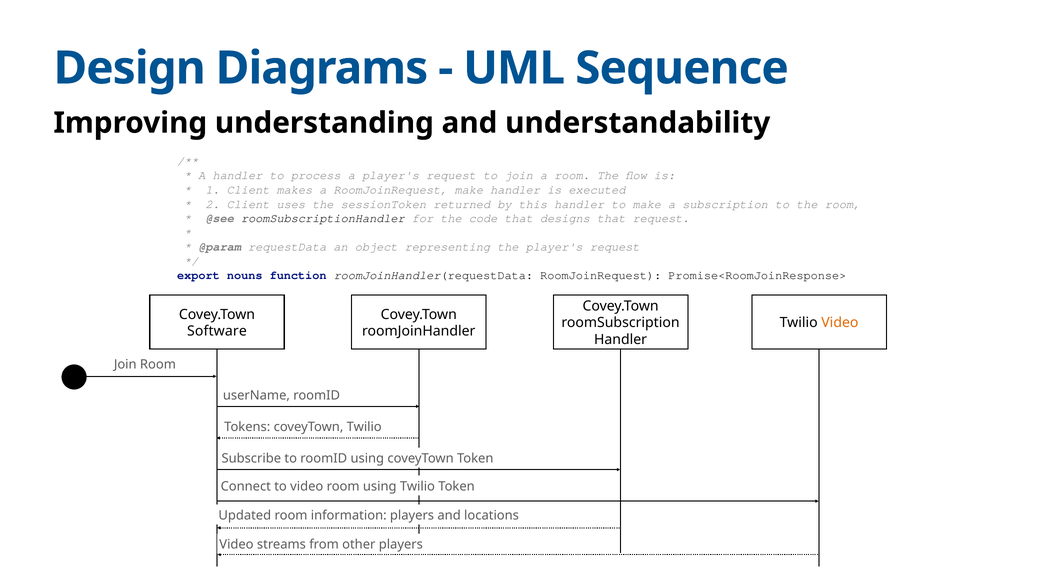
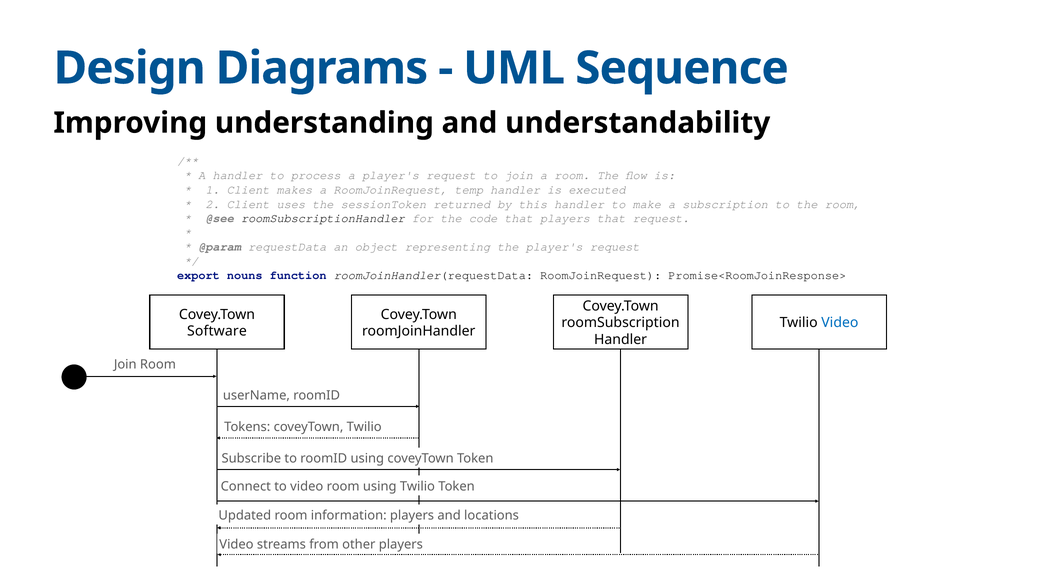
RoomJoinRequest make: make -> temp
that designs: designs -> players
Video at (840, 323) colour: orange -> blue
